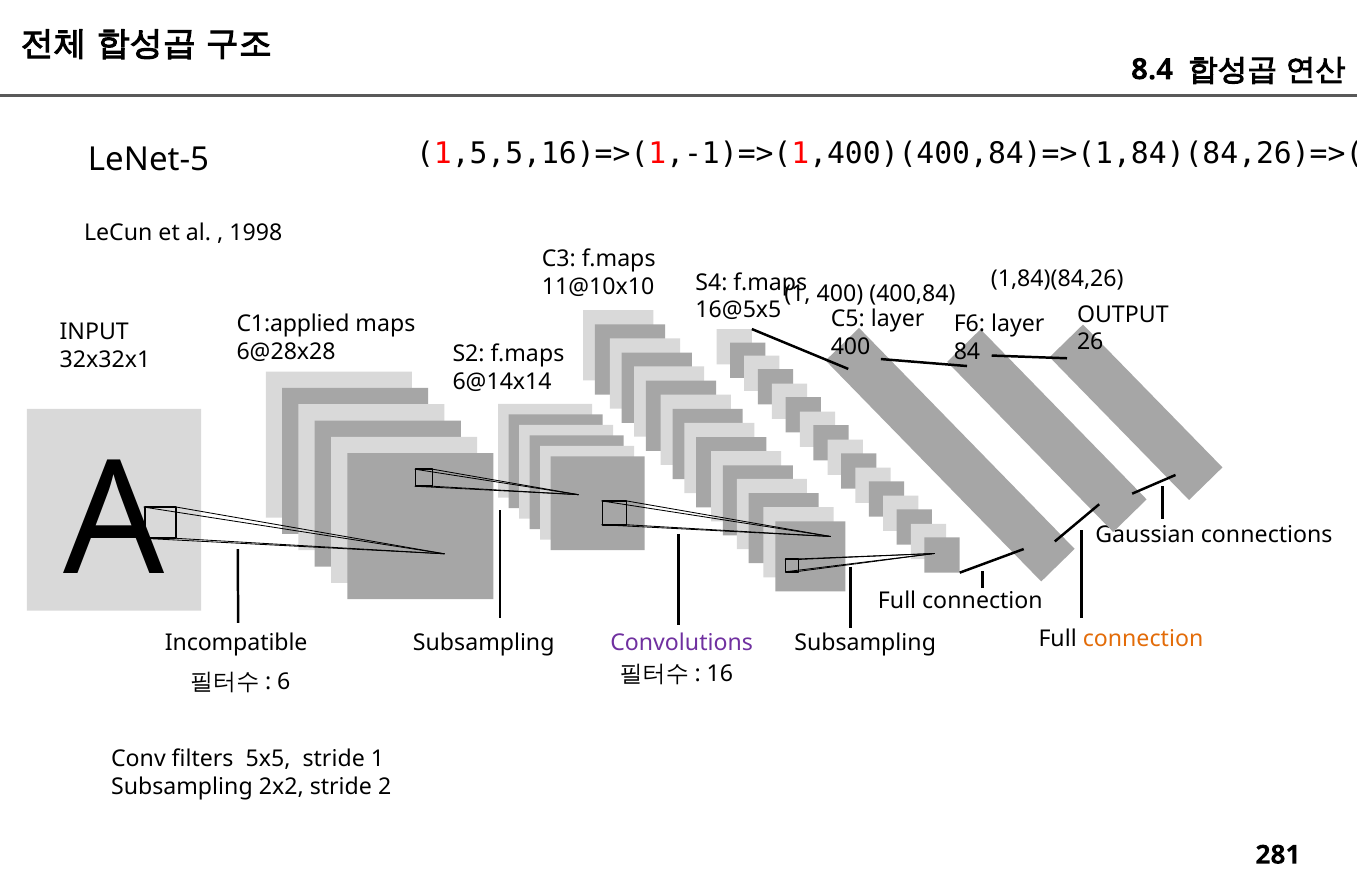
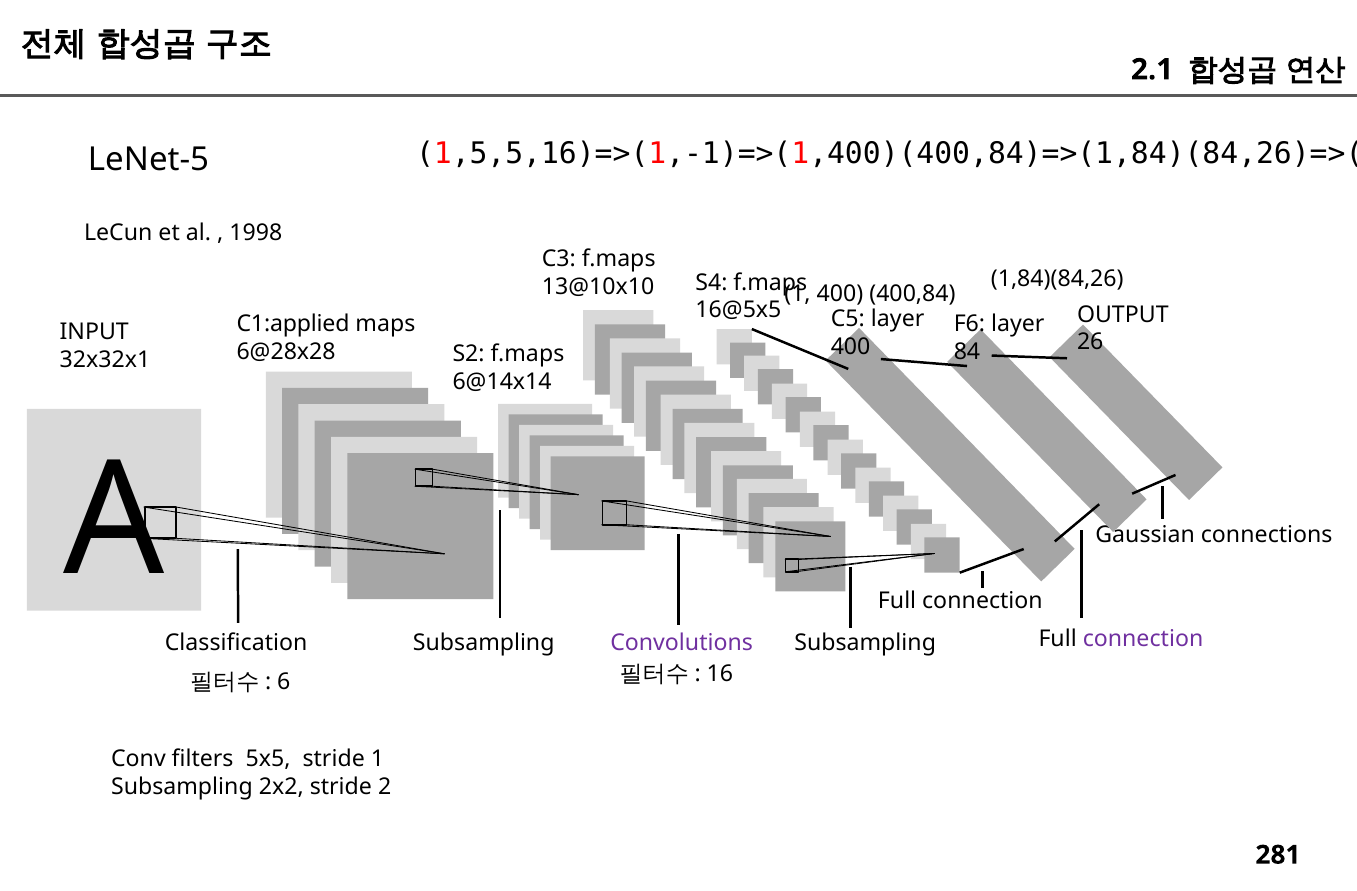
8.4: 8.4 -> 2.1
11@10x10: 11@10x10 -> 13@10x10
connection at (1143, 639) colour: orange -> purple
Incompatible: Incompatible -> Classification
